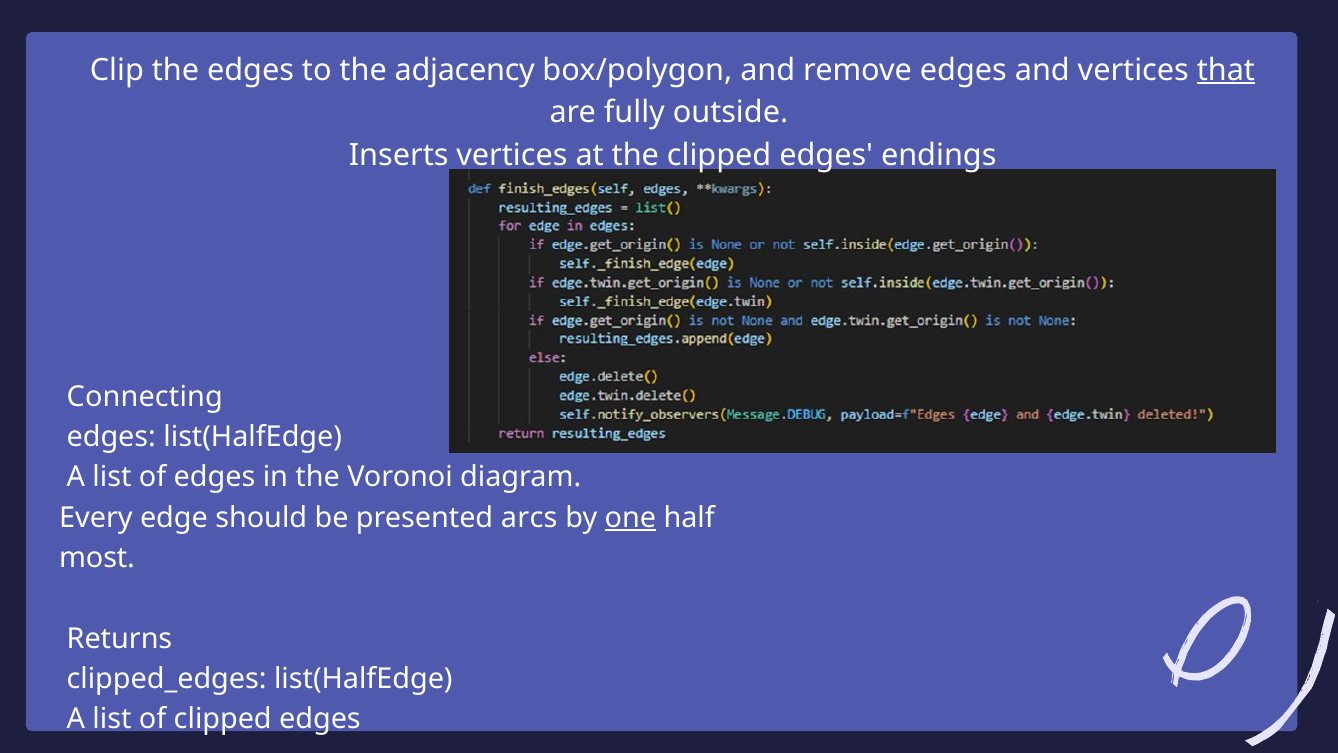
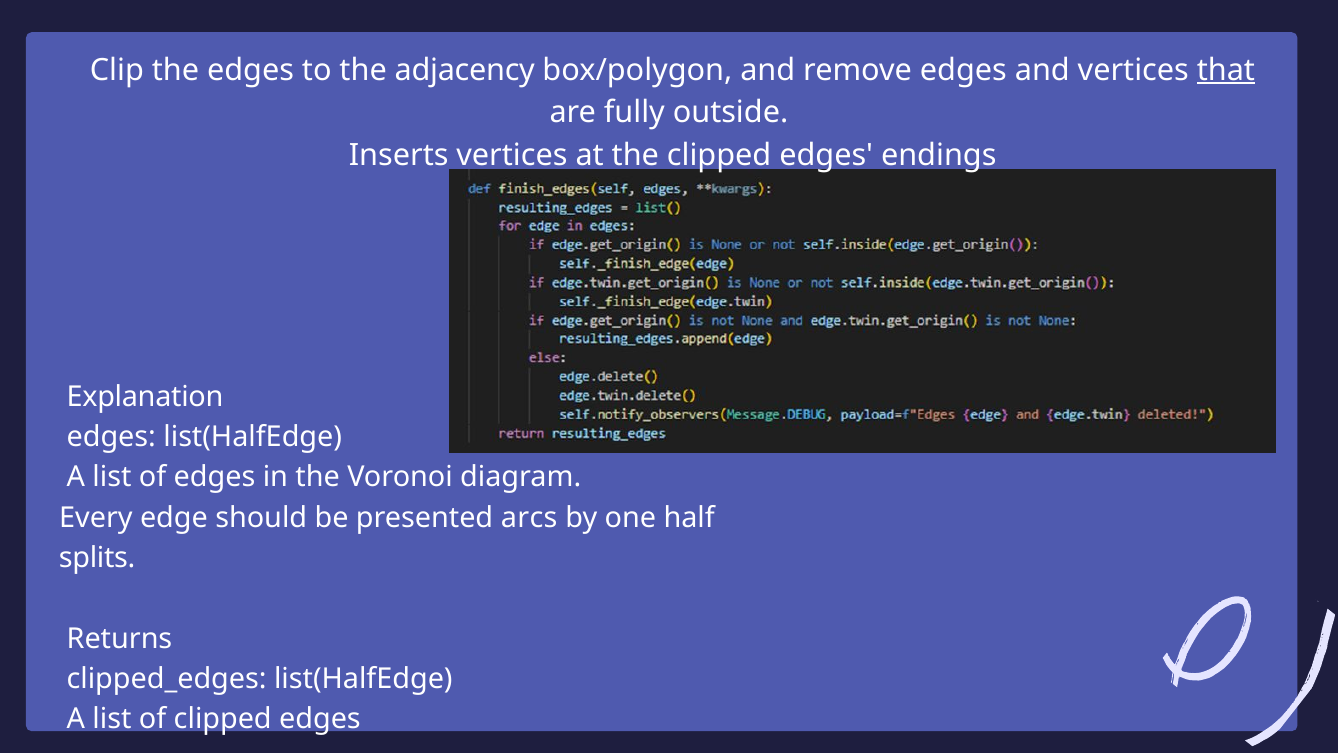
Connecting: Connecting -> Explanation
one underline: present -> none
most: most -> splits
